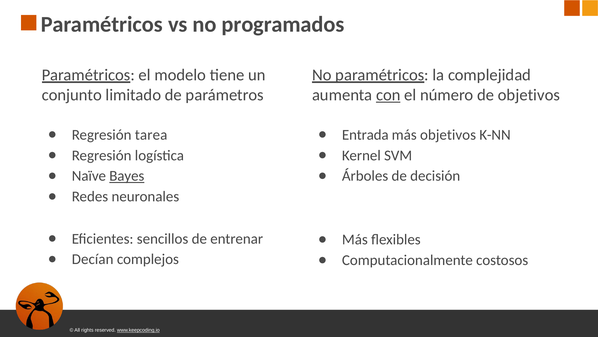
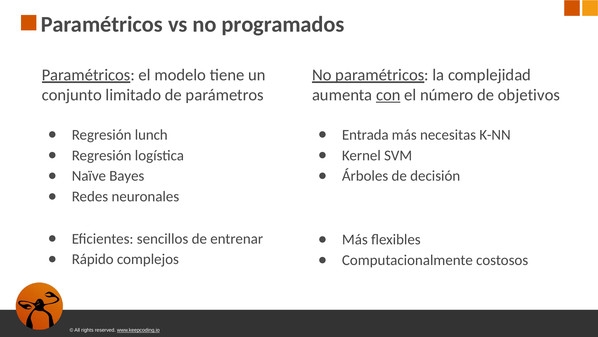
tarea: tarea -> lunch
más objetivos: objetivos -> necesitas
Bayes underline: present -> none
Decían: Decían -> Rápido
